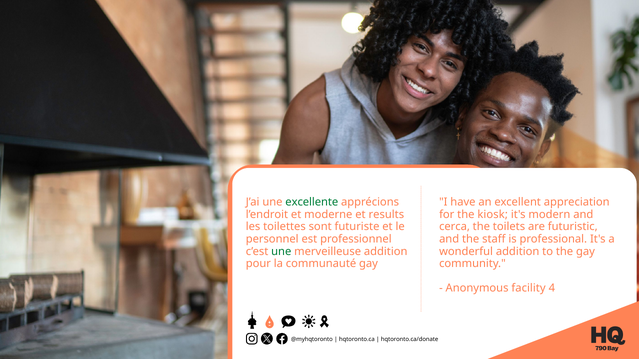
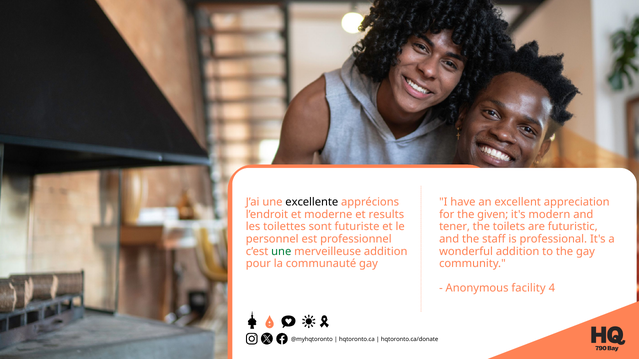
excellente colour: green -> black
kiosk: kiosk -> given
cerca: cerca -> tener
